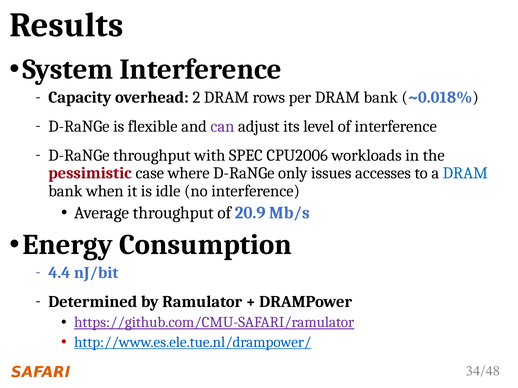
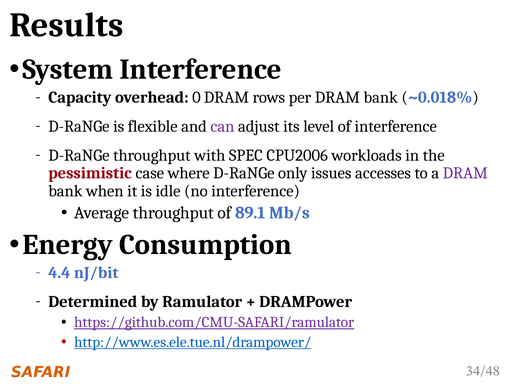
2: 2 -> 0
DRAM at (465, 173) colour: blue -> purple
20.9: 20.9 -> 89.1
